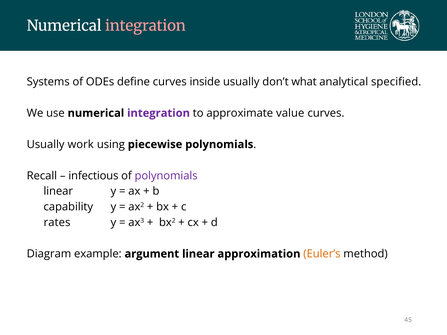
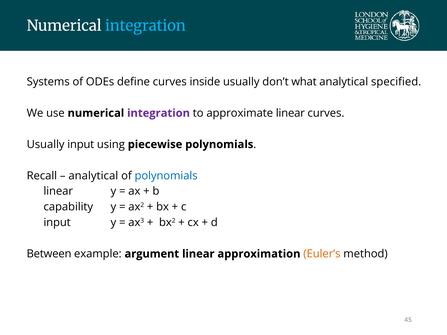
integration at (145, 26) colour: pink -> light blue
approximate value: value -> linear
Usually work: work -> input
infectious at (93, 176): infectious -> analytical
polynomials at (166, 176) colour: purple -> blue
rates at (57, 223): rates -> input
Diagram: Diagram -> Between
